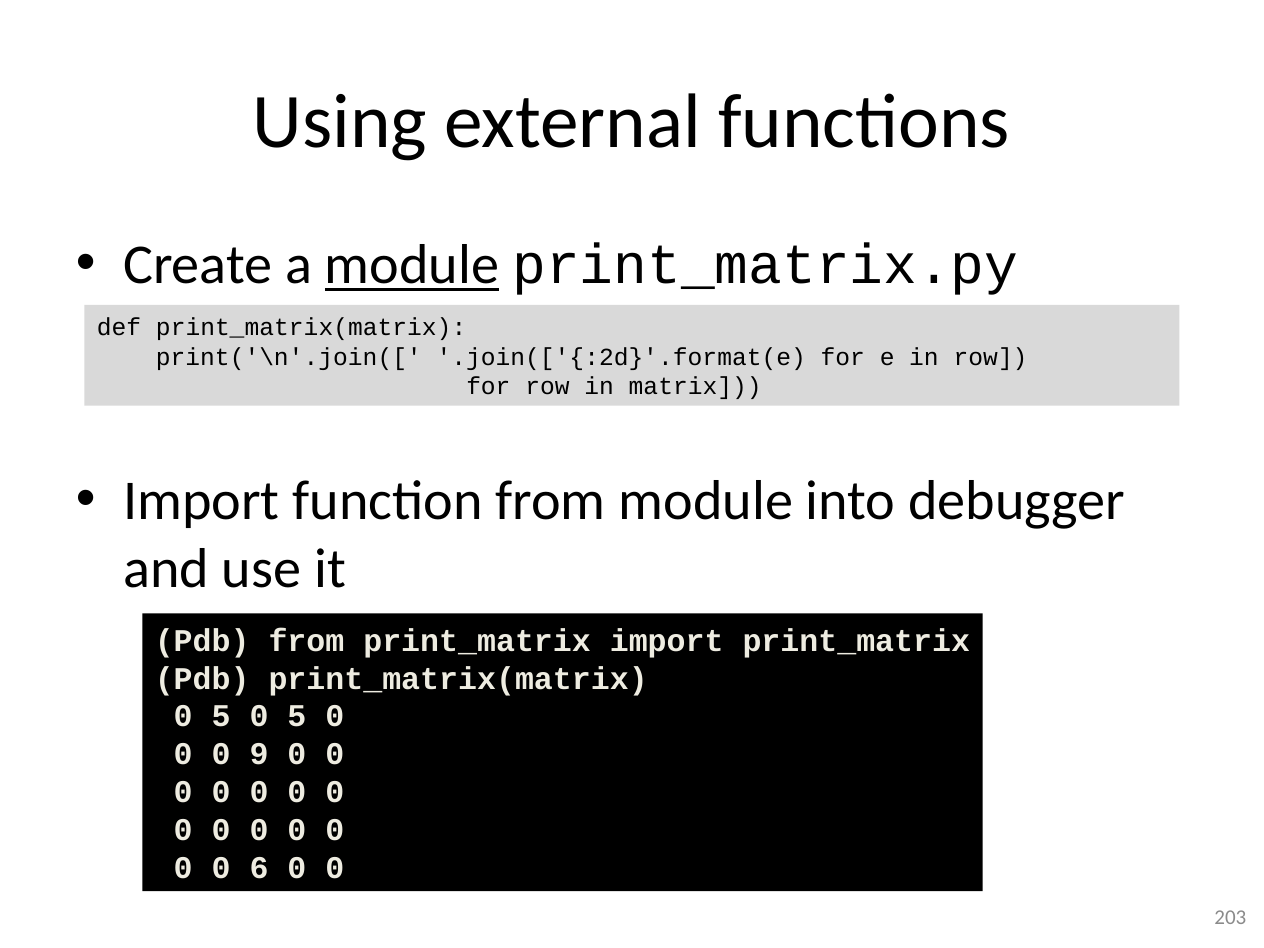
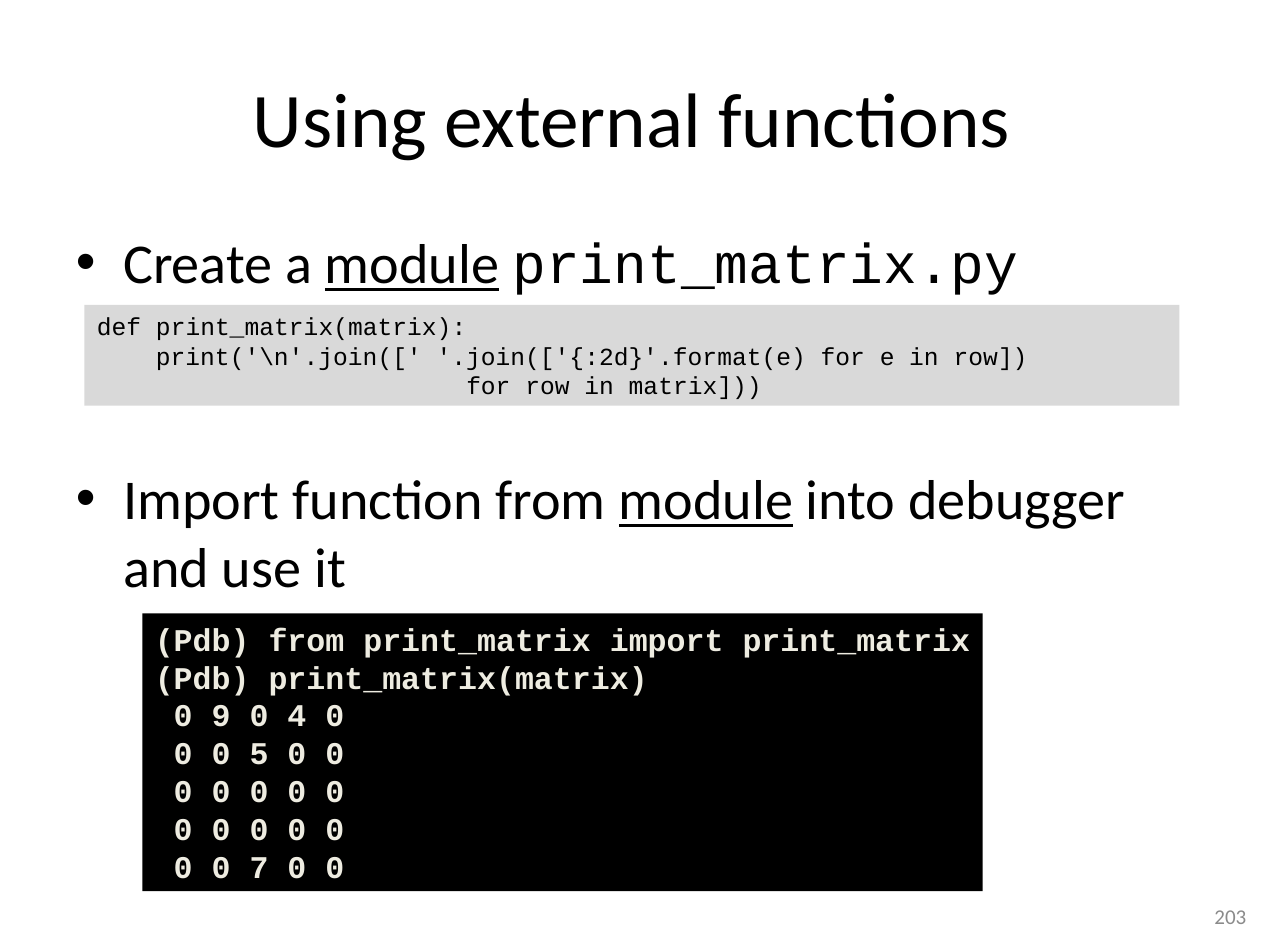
module at (706, 501) underline: none -> present
5 at (221, 717): 5 -> 9
5 at (297, 717): 5 -> 4
9: 9 -> 5
6: 6 -> 7
